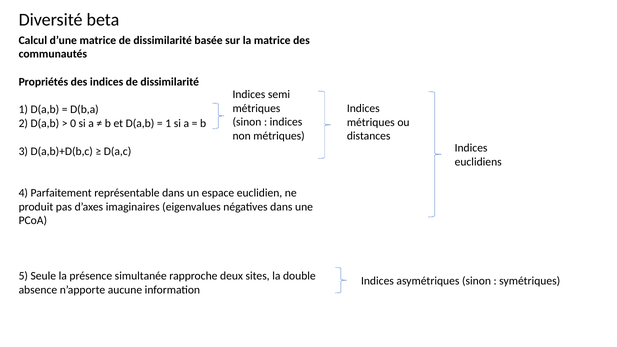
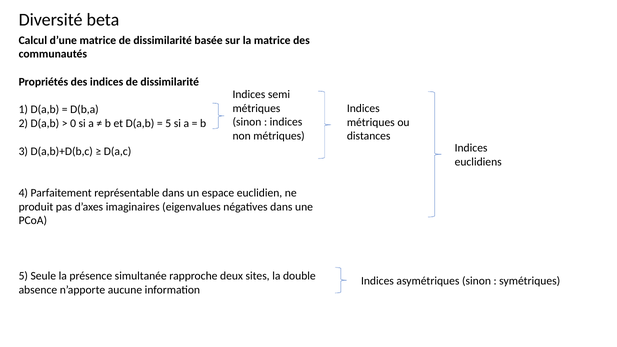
1 at (168, 123): 1 -> 5
